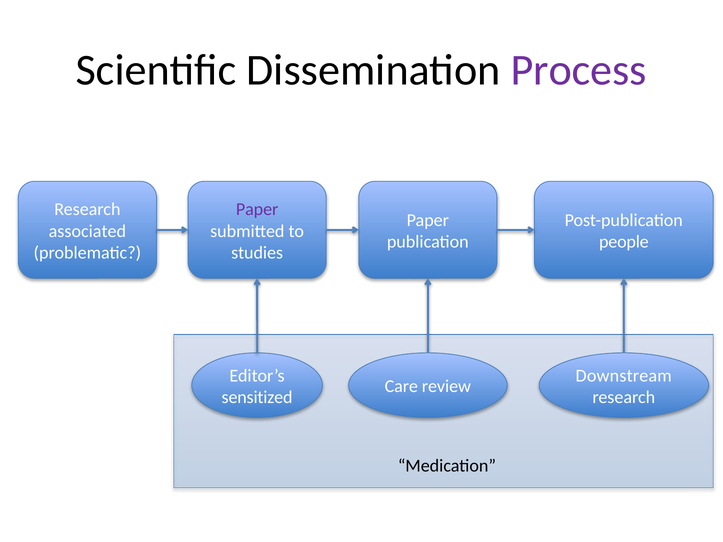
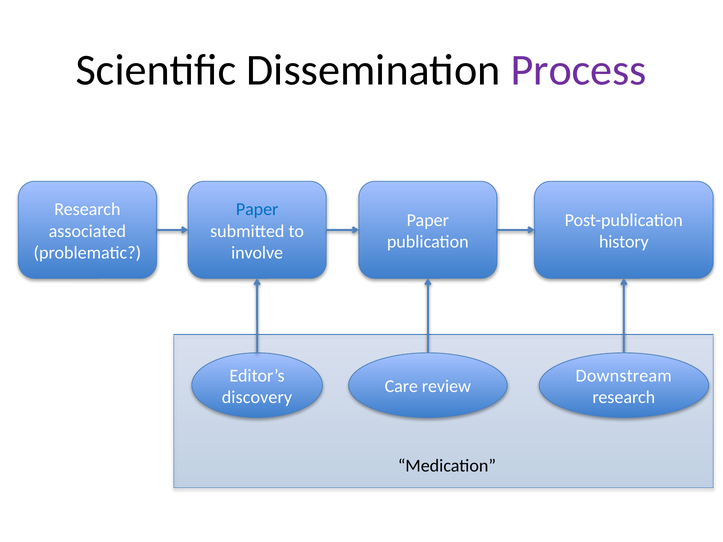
Paper at (257, 209) colour: purple -> blue
people: people -> history
studies: studies -> involve
sensitized: sensitized -> discovery
